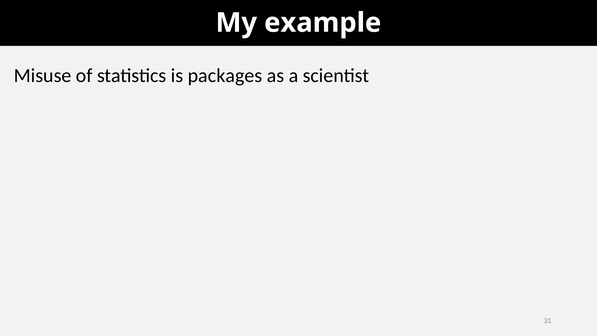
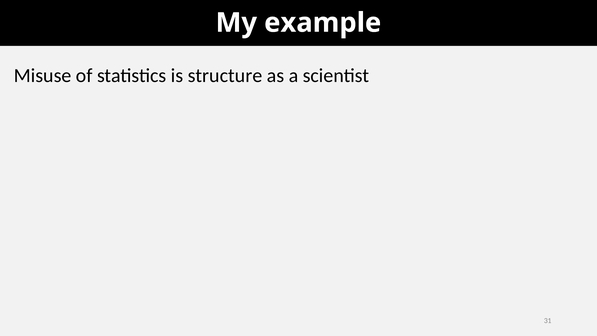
packages: packages -> structure
